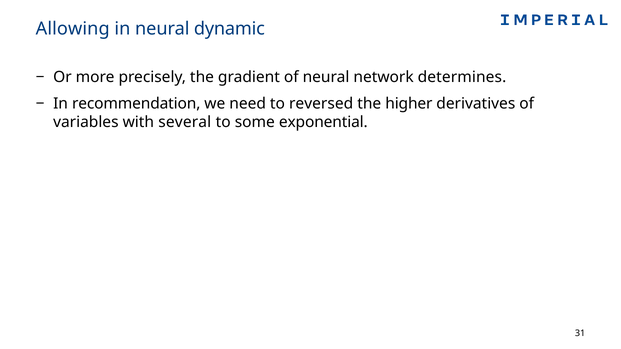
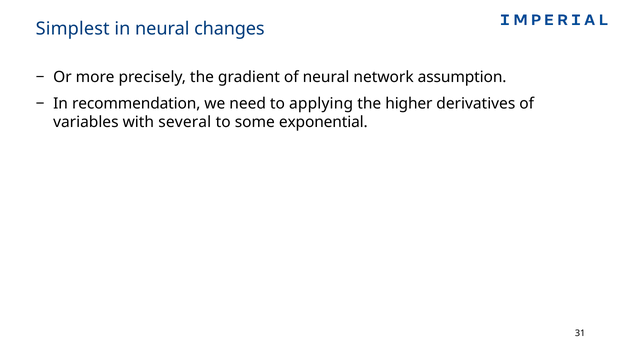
Allowing: Allowing -> Simplest
dynamic: dynamic -> changes
determines: determines -> assumption
reversed: reversed -> applying
